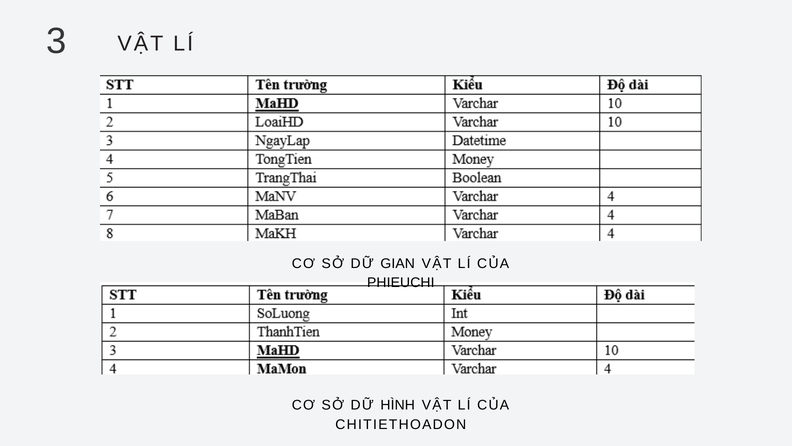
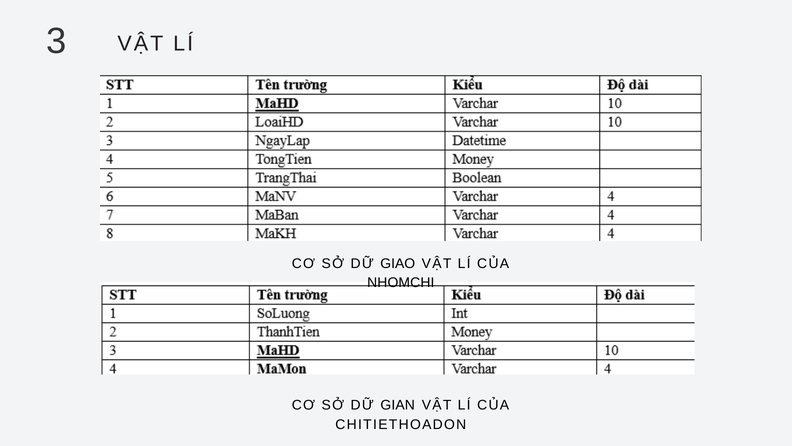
GIAN: GIAN -> GIAO
PHIEUCHI: PHIEUCHI -> NHOMCHI
HÌNH: HÌNH -> GIAN
